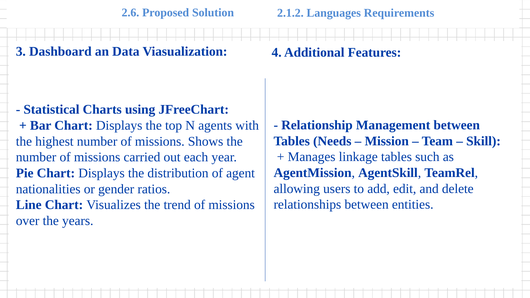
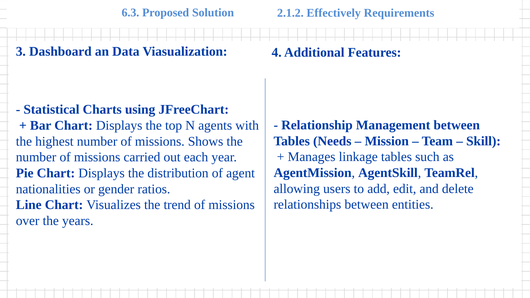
2.6: 2.6 -> 6.3
Languages: Languages -> Effectively
